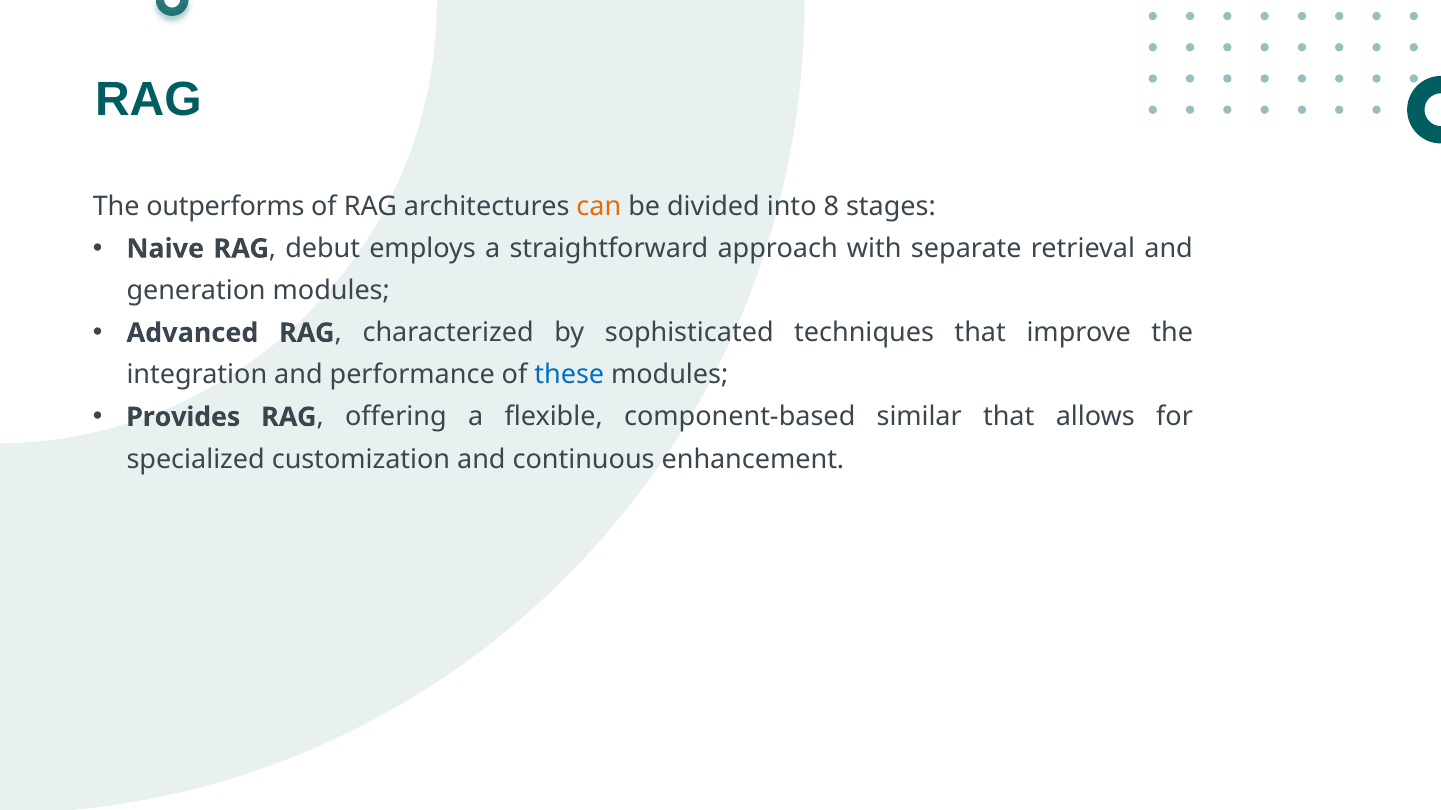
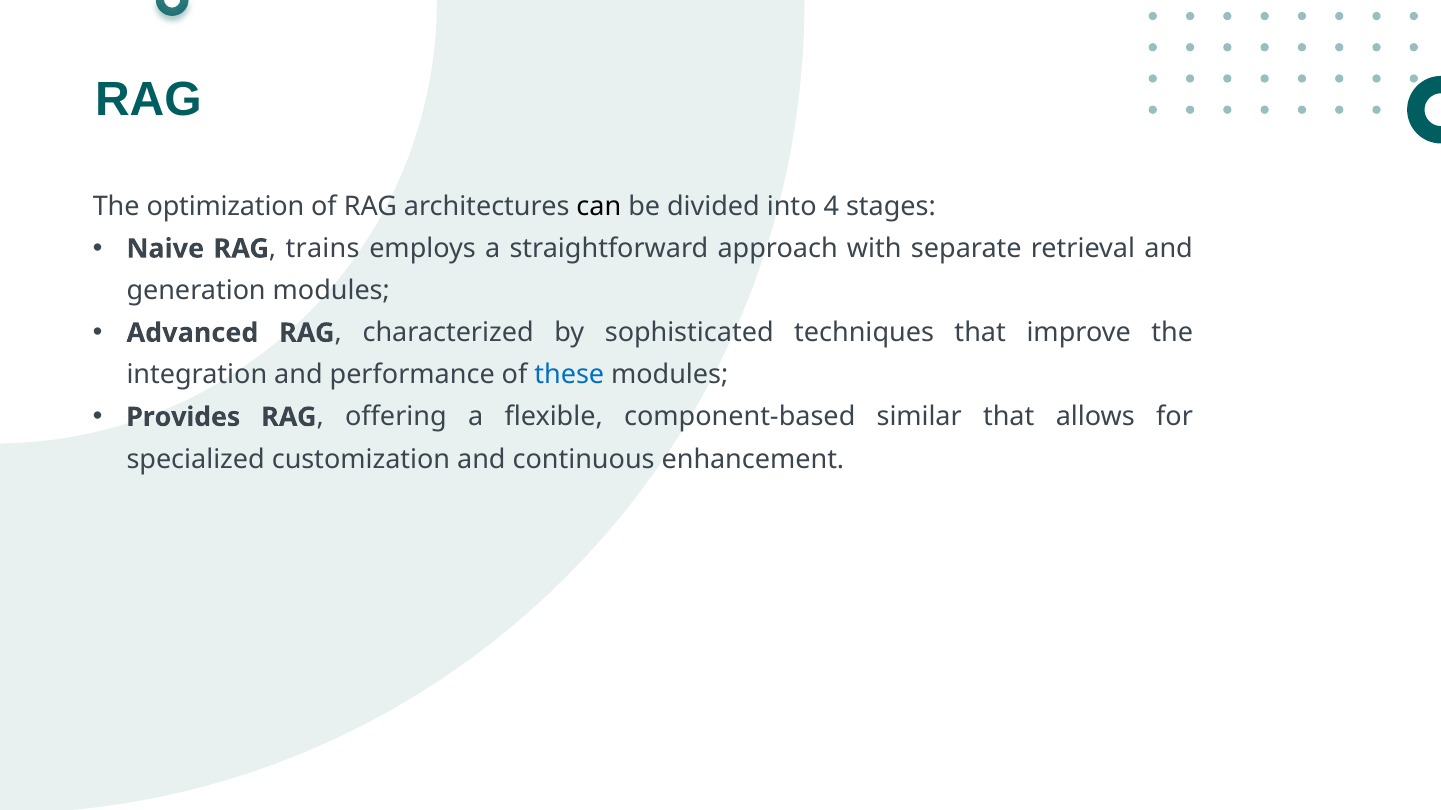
outperforms: outperforms -> optimization
can colour: orange -> black
8: 8 -> 4
debut: debut -> trains
